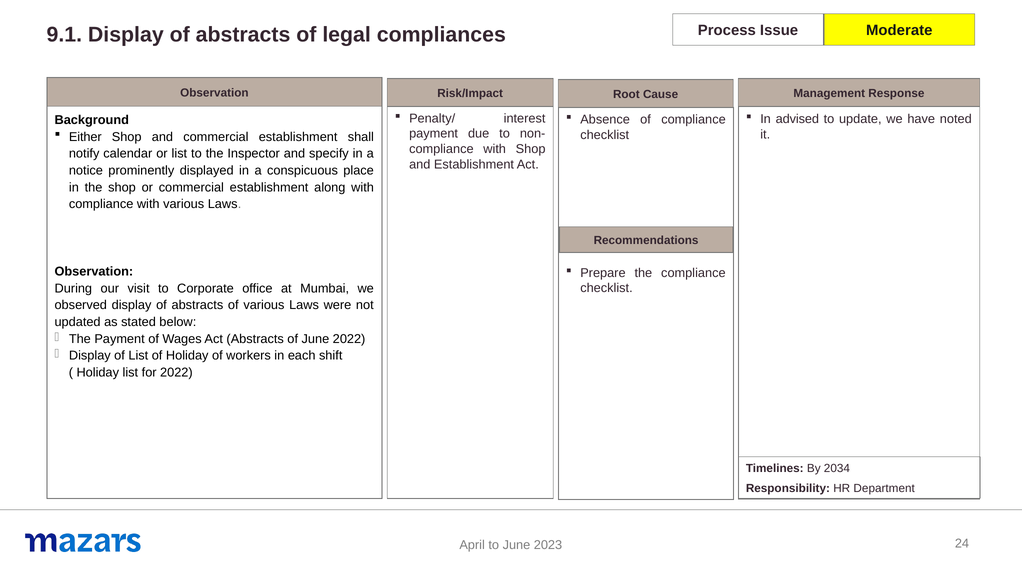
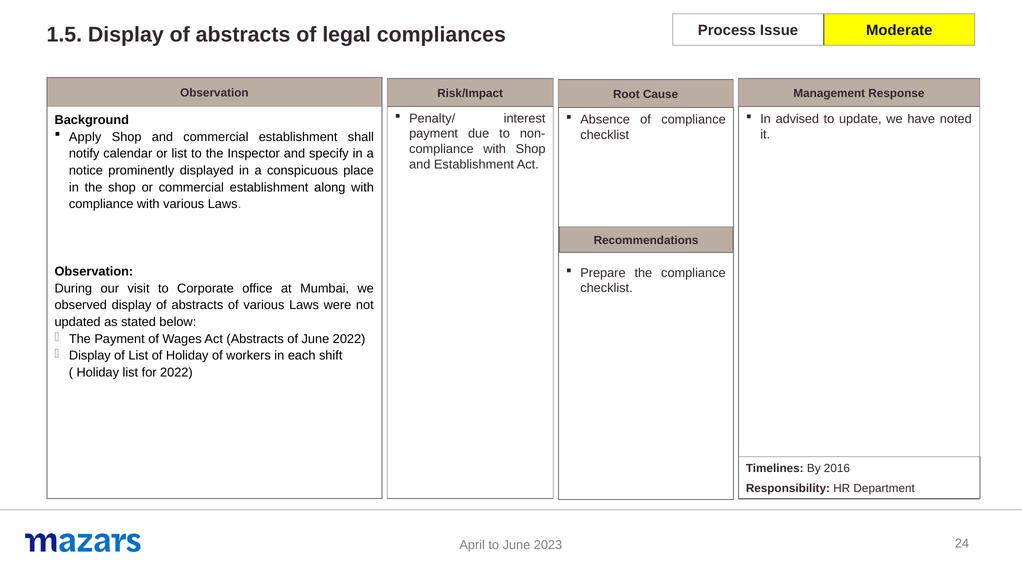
9.1: 9.1 -> 1.5
Either: Either -> Apply
2034: 2034 -> 2016
